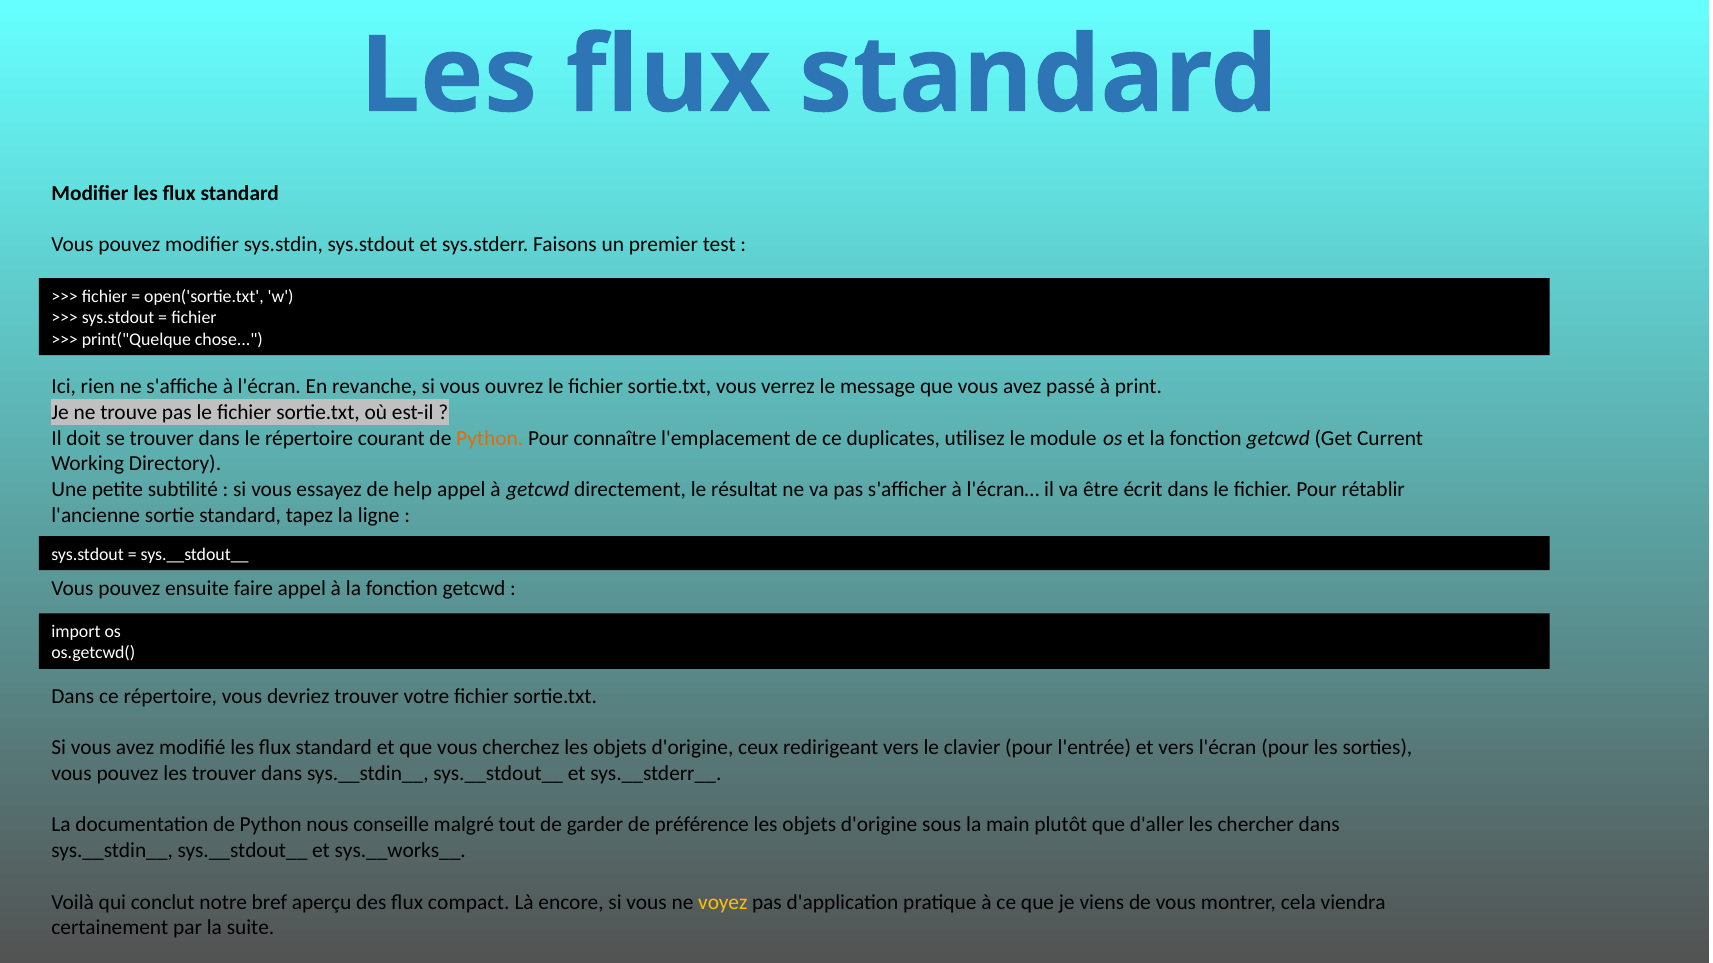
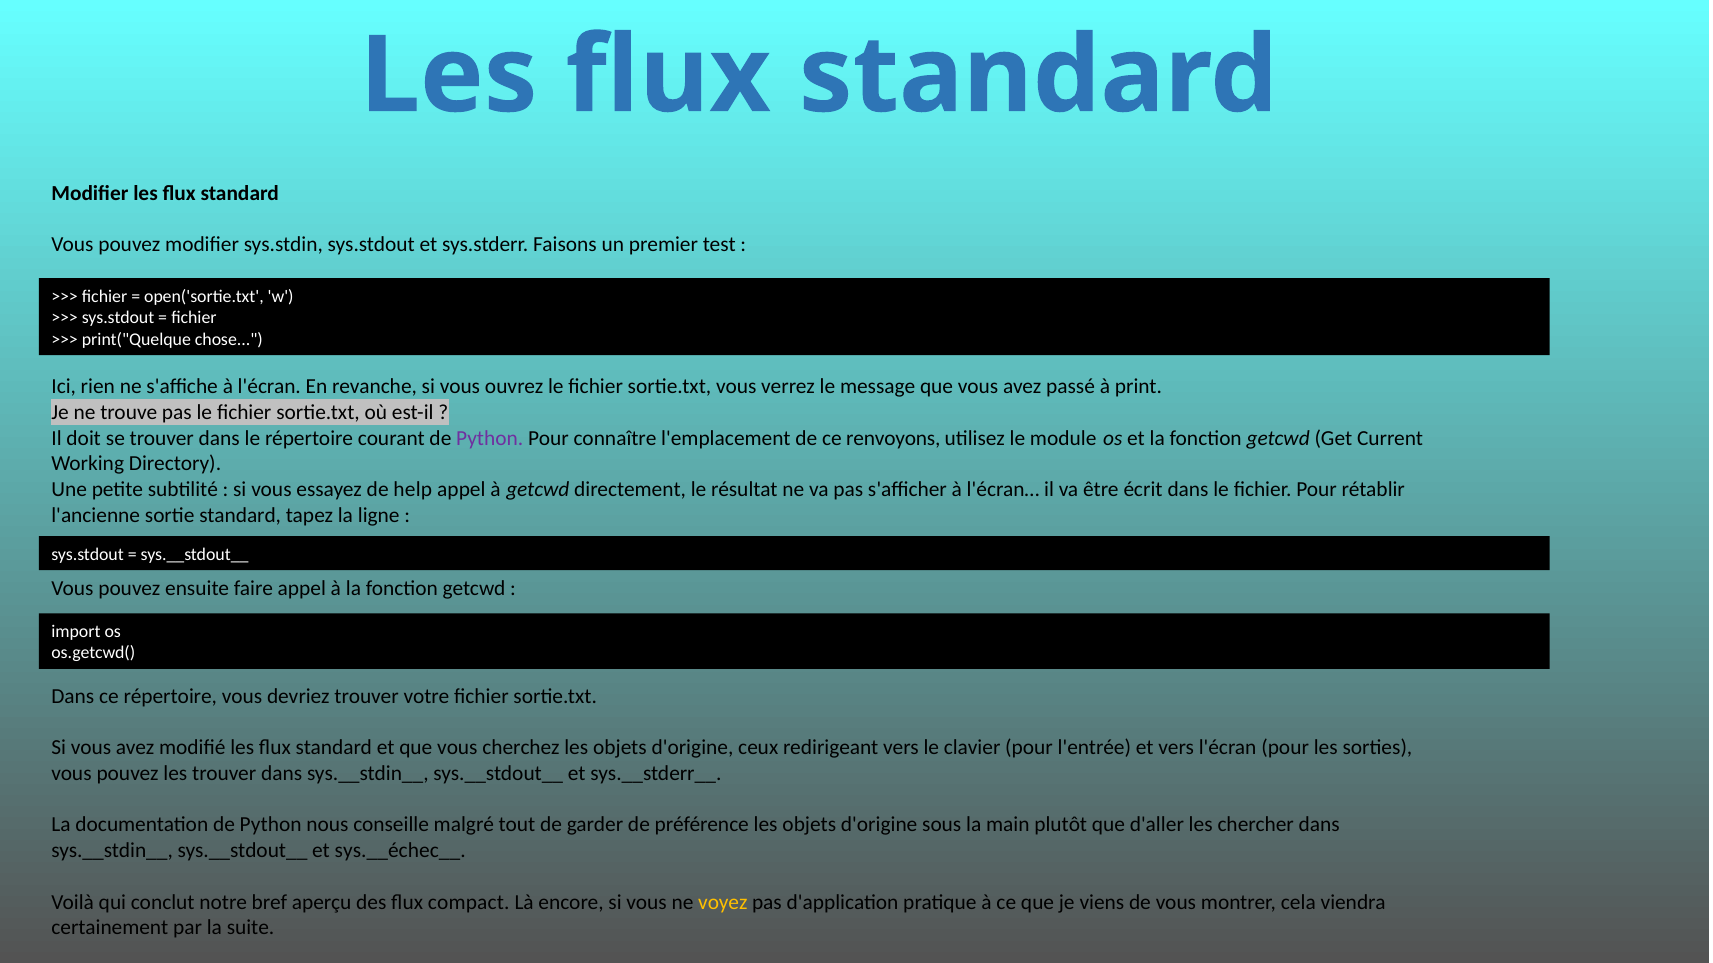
Python at (490, 438) colour: orange -> purple
duplicates: duplicates -> renvoyons
sys.__works__: sys.__works__ -> sys.__échec__
